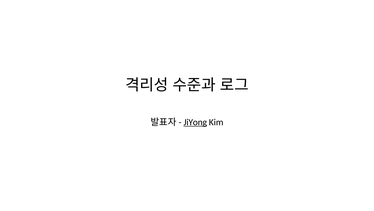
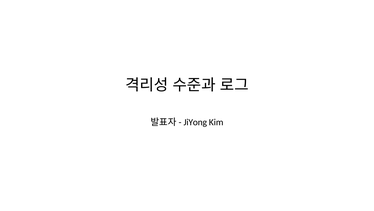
JiYong underline: present -> none
